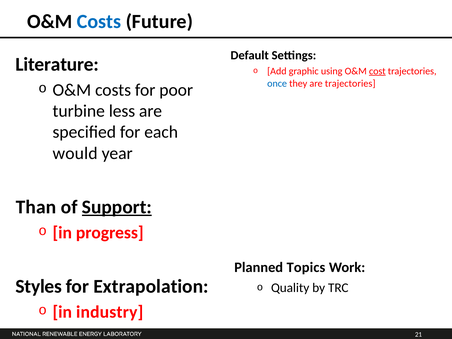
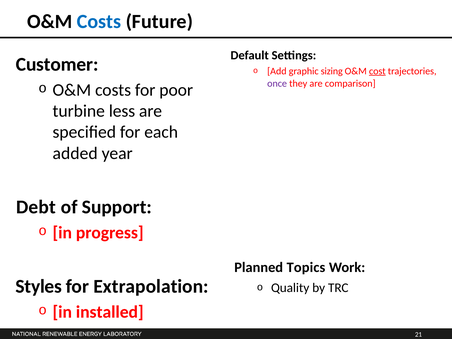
Literature: Literature -> Customer
using: using -> sizing
once colour: blue -> purple
are trajectories: trajectories -> comparison
would: would -> added
Than: Than -> Debt
Support underline: present -> none
industry: industry -> installed
